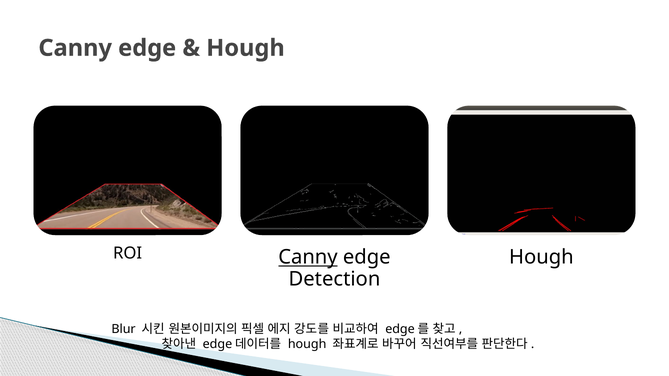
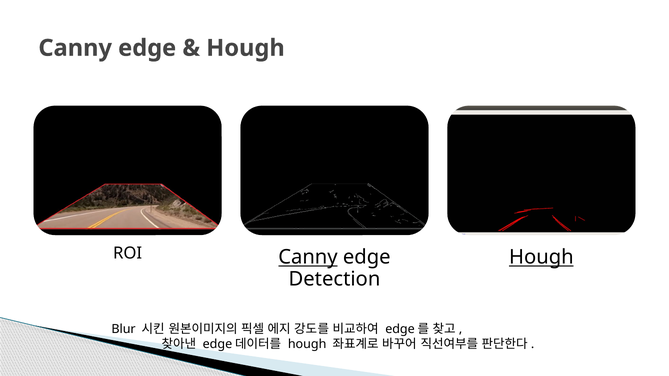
Hough at (541, 257) underline: none -> present
